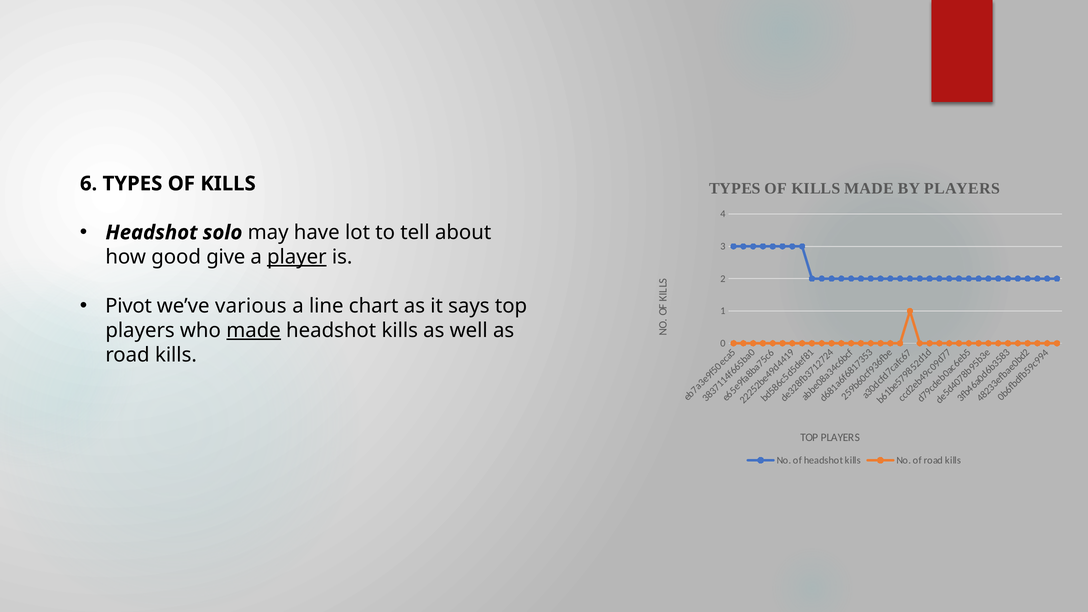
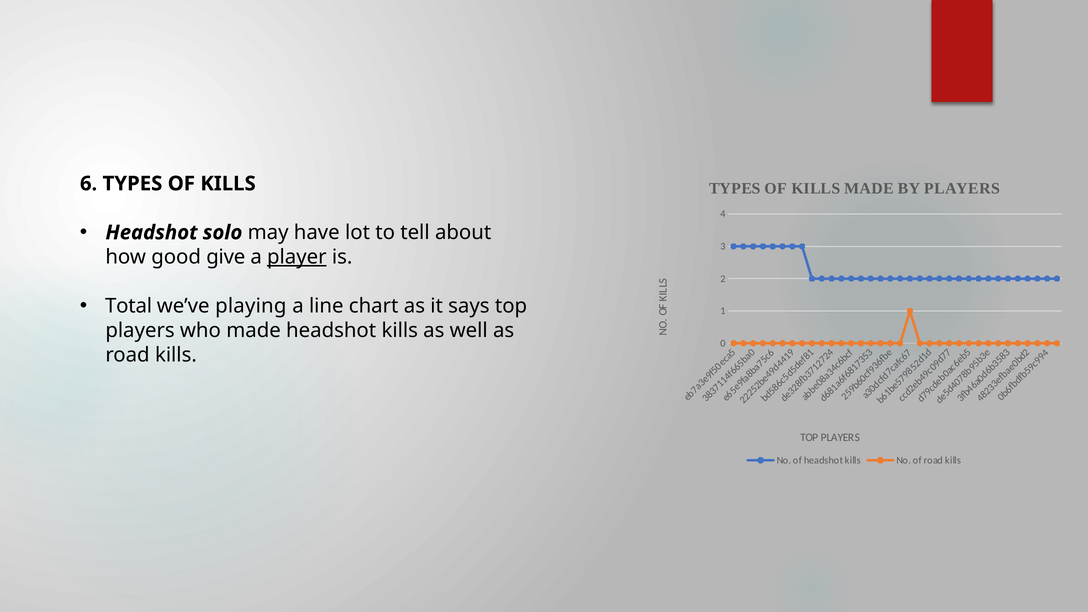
Pivot: Pivot -> Total
various: various -> playing
made at (254, 330) underline: present -> none
